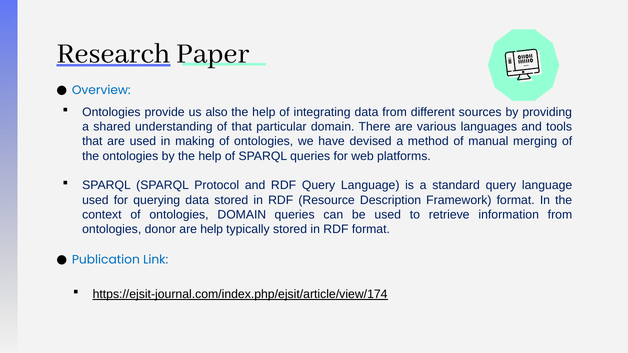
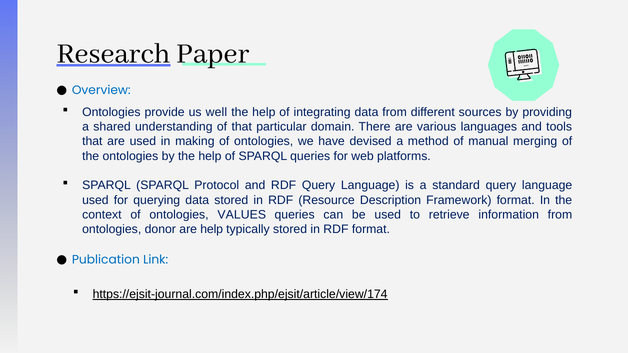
also: also -> well
ontologies DOMAIN: DOMAIN -> VALUES
